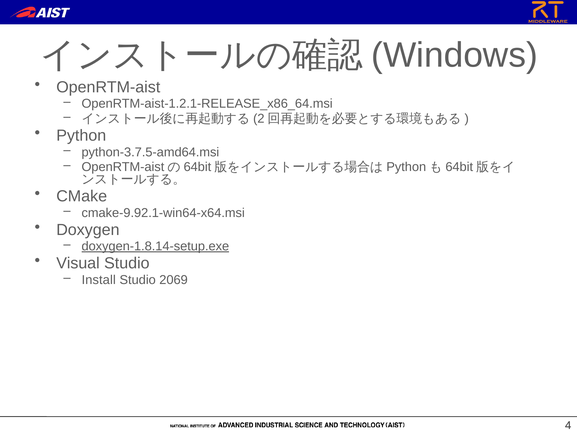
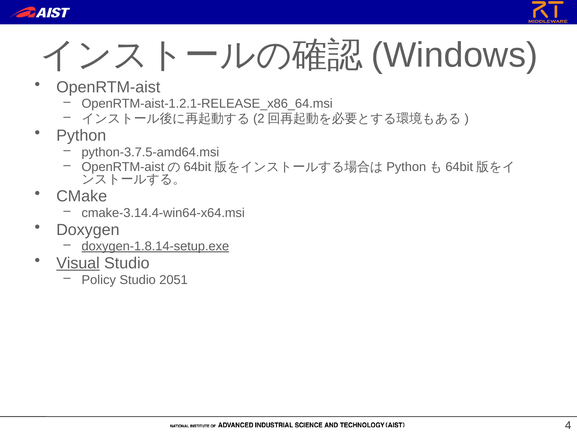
cmake-9.92.1-win64-x64.msi: cmake-9.92.1-win64-x64.msi -> cmake-3.14.4-win64-x64.msi
Visual underline: none -> present
Install: Install -> Policy
2069: 2069 -> 2051
